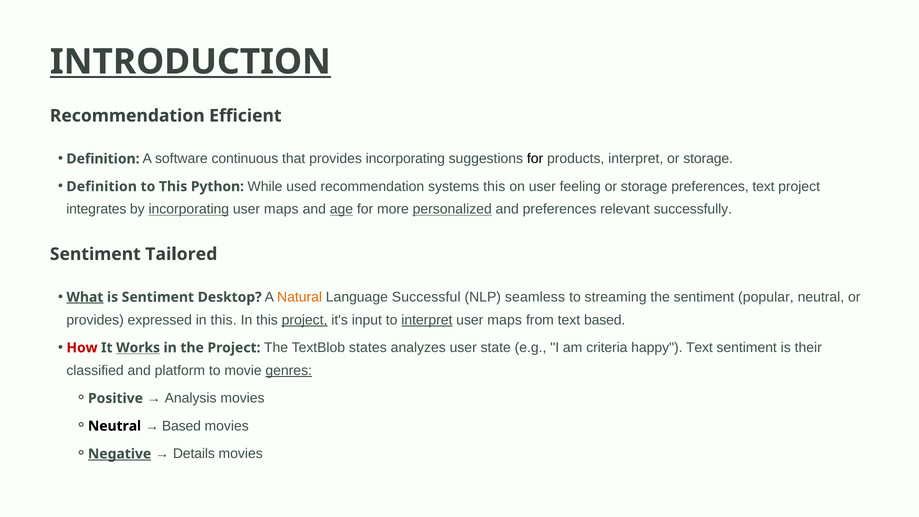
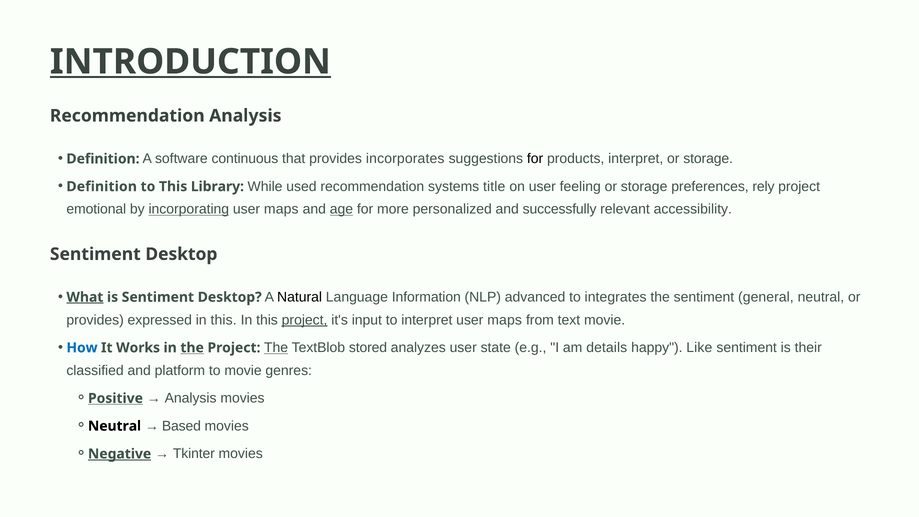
Recommendation Efficient: Efficient -> Analysis
provides incorporating: incorporating -> incorporates
Python: Python -> Library
systems this: this -> title
preferences text: text -> rely
integrates: integrates -> emotional
personalized underline: present -> none
and preferences: preferences -> successfully
successfully: successfully -> accessibility
Tailored at (181, 254): Tailored -> Desktop
Natural colour: orange -> black
Successful: Successful -> Information
seamless: seamless -> advanced
streaming: streaming -> integrates
popular: popular -> general
interpret at (427, 320) underline: present -> none
text based: based -> movie
How colour: red -> blue
Works underline: present -> none
the at (192, 348) underline: none -> present
The at (276, 348) underline: none -> present
states: states -> stored
criteria: criteria -> details
happy Text: Text -> Like
genres underline: present -> none
Positive underline: none -> present
Details: Details -> Tkinter
